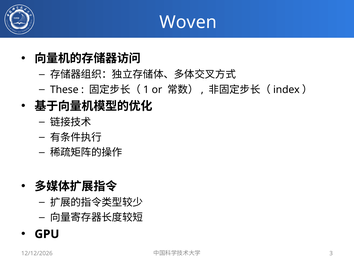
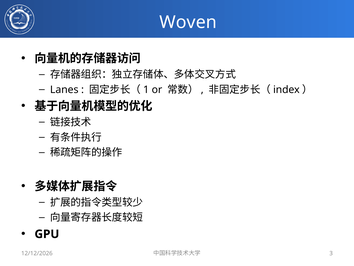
These: These -> Lanes
